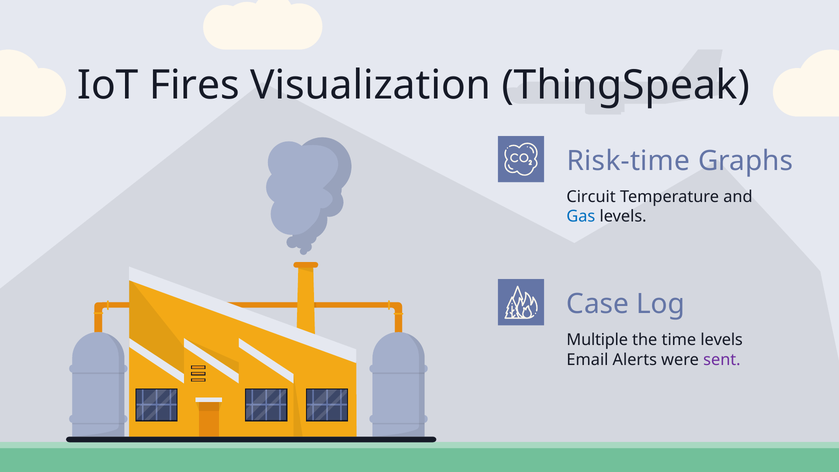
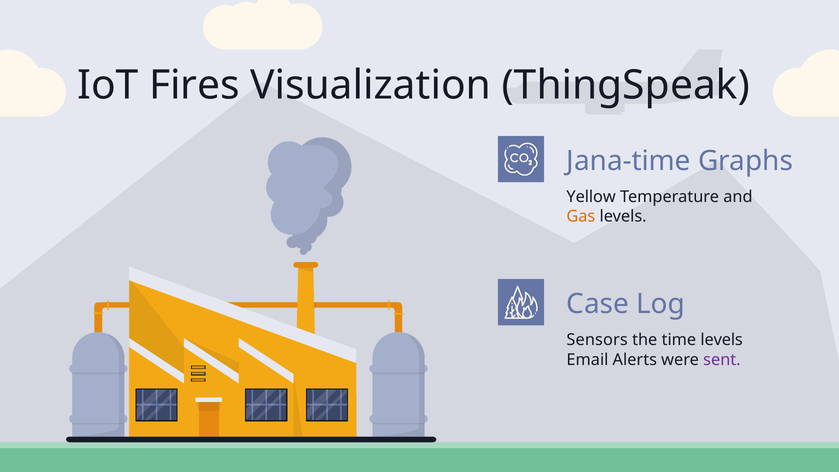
Risk-time: Risk-time -> Jana-time
Circuit: Circuit -> Yellow
Gas colour: blue -> orange
Multiple: Multiple -> Sensors
